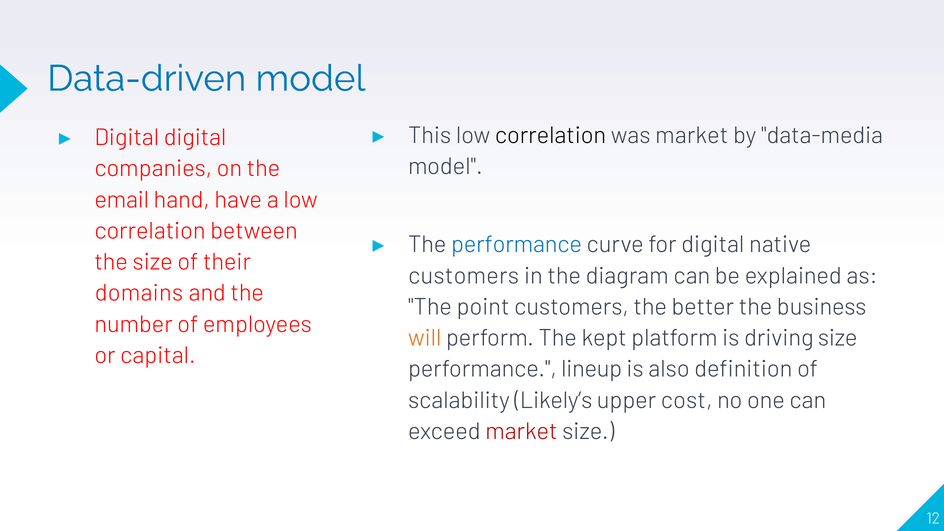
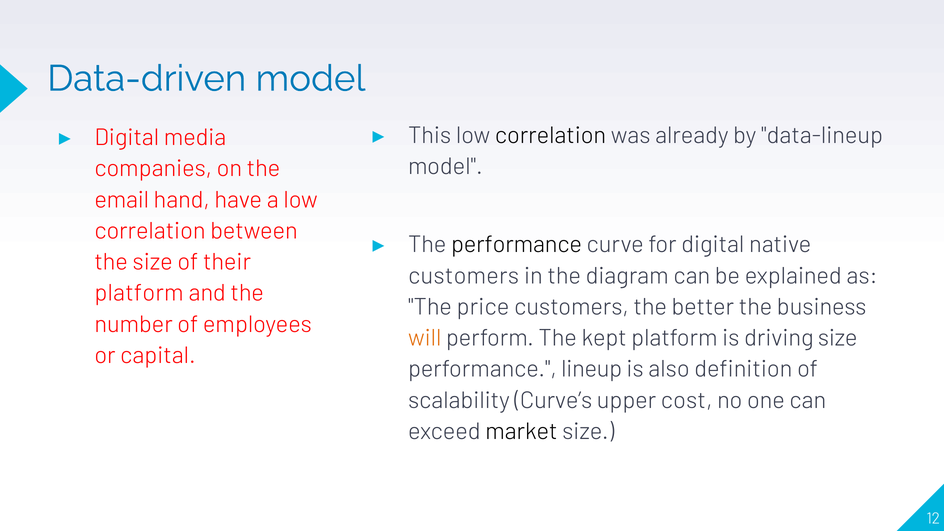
was market: market -> already
data-media: data-media -> data-lineup
Digital digital: digital -> media
performance at (517, 245) colour: blue -> black
domains at (139, 293): domains -> platform
point: point -> price
Likely’s: Likely’s -> Curve’s
market at (521, 432) colour: red -> black
